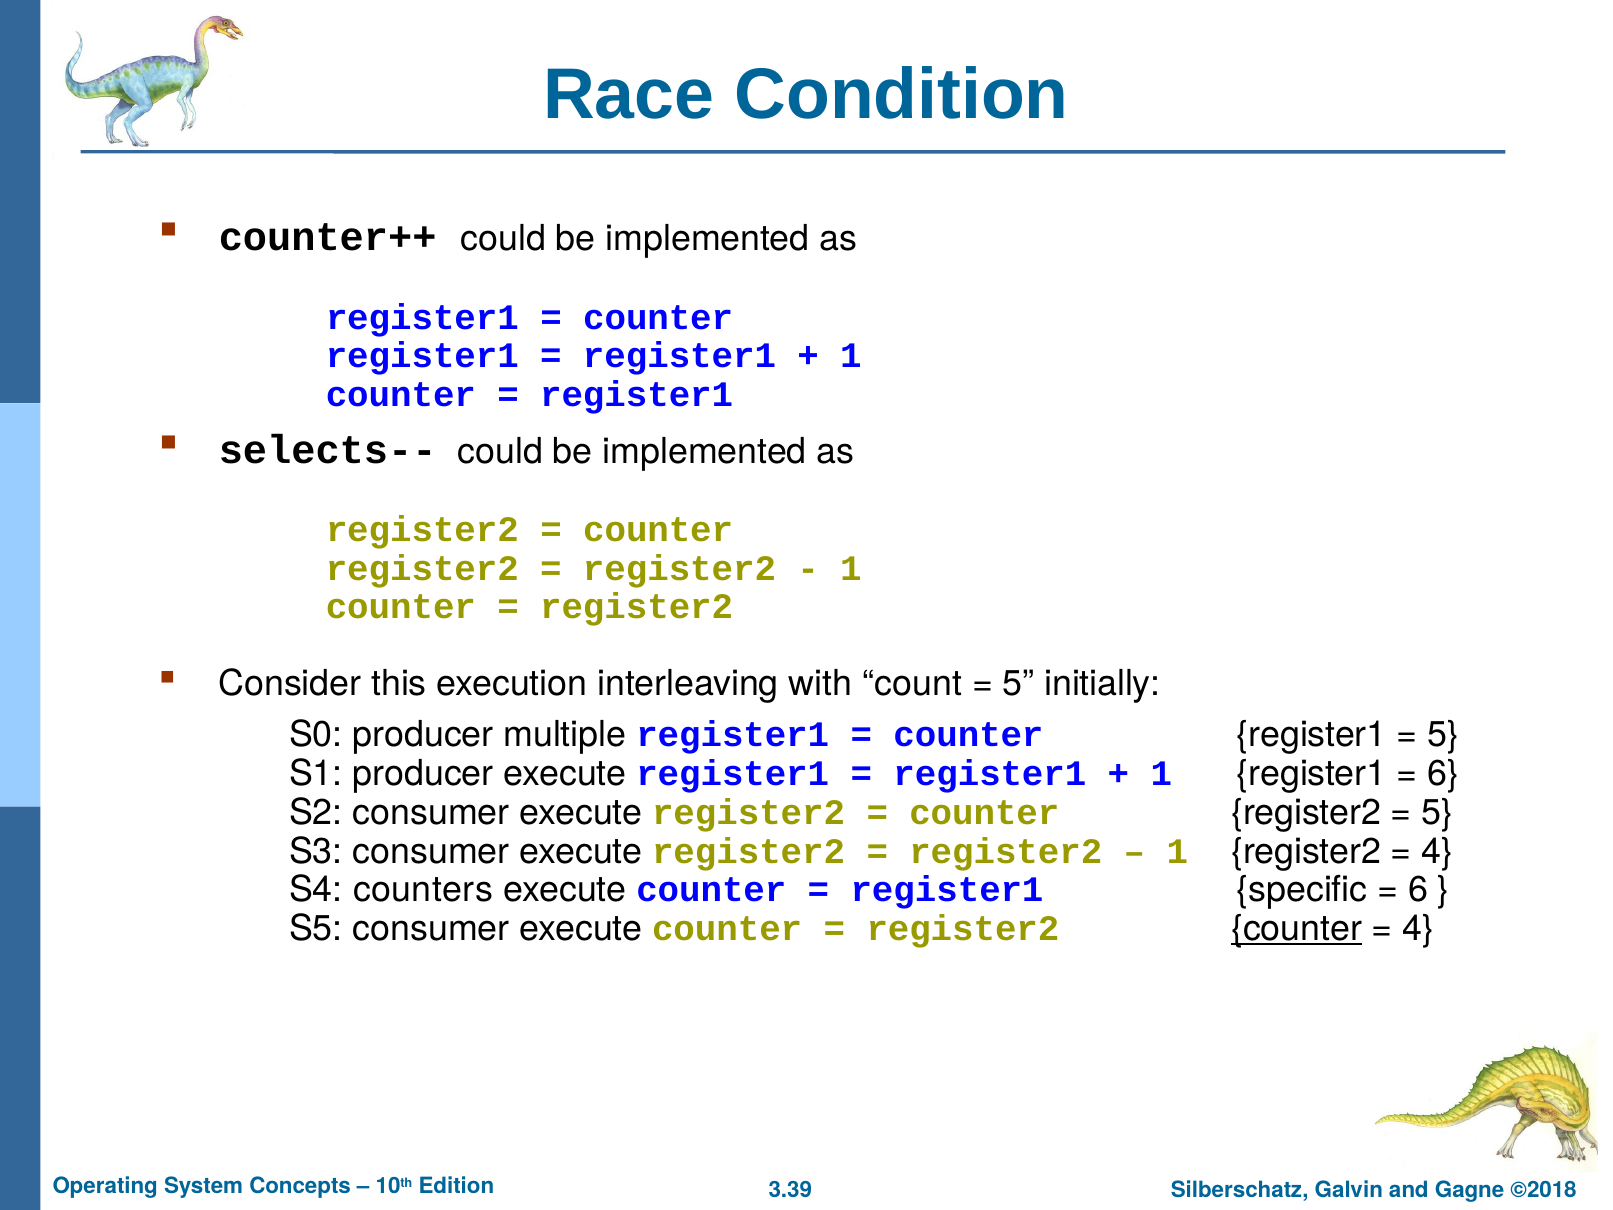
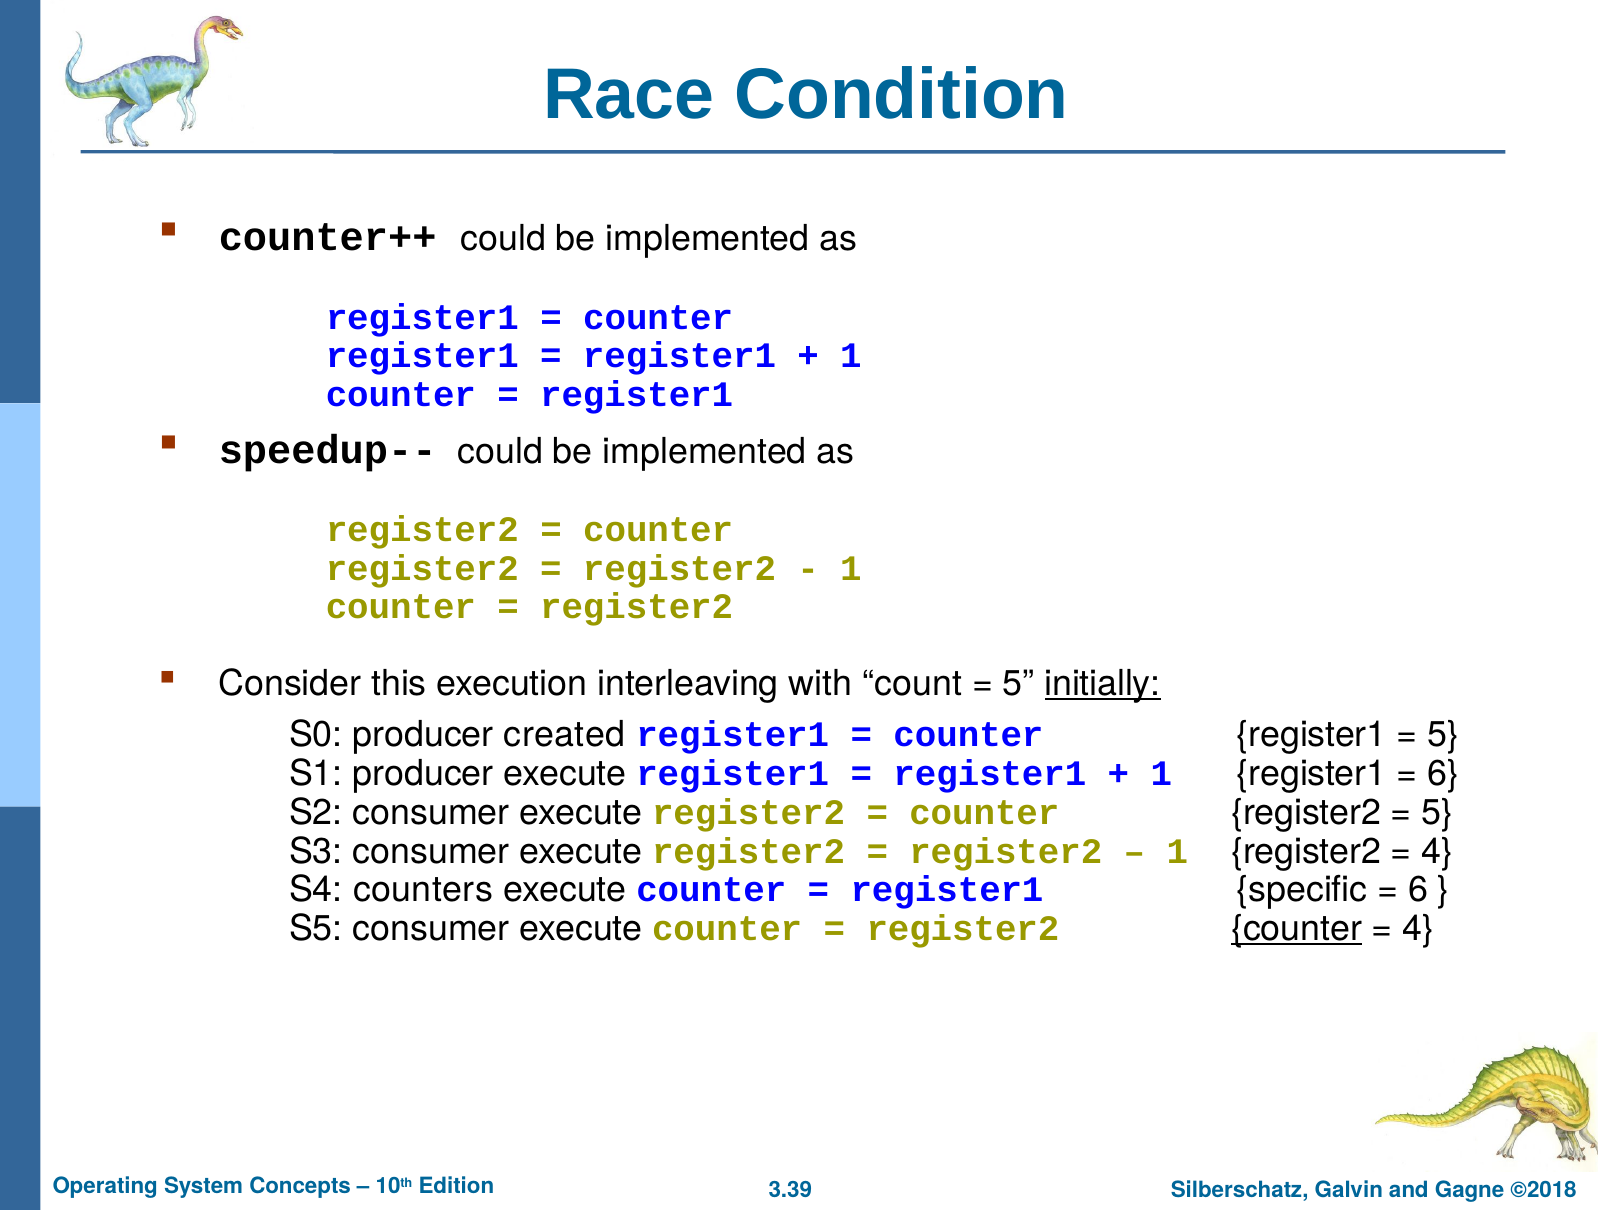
selects--: selects-- -> speedup--
initially underline: none -> present
multiple: multiple -> created
